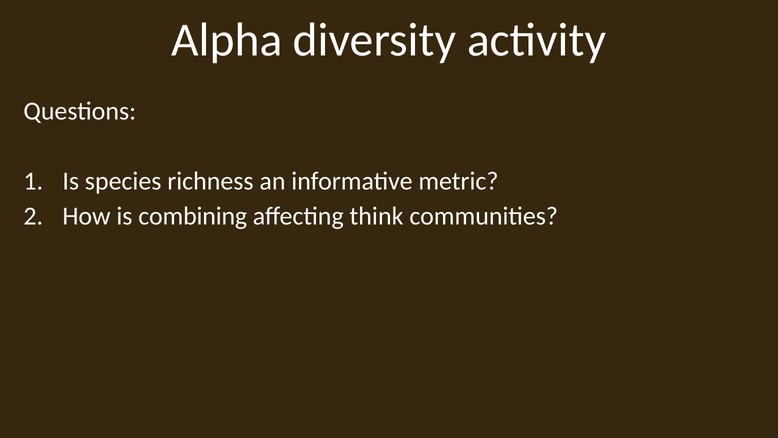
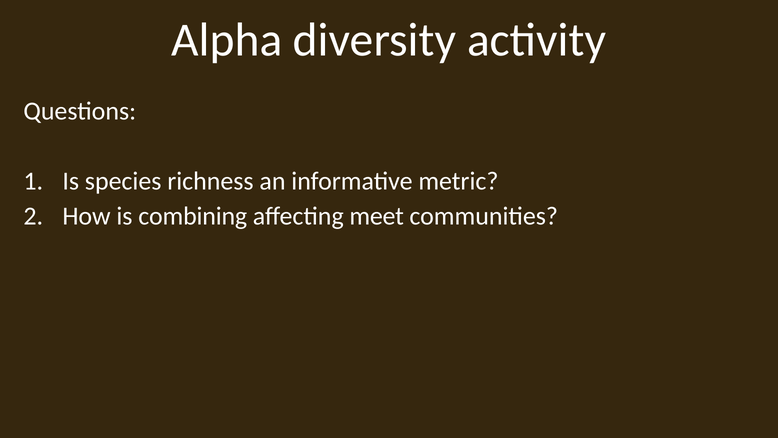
think: think -> meet
